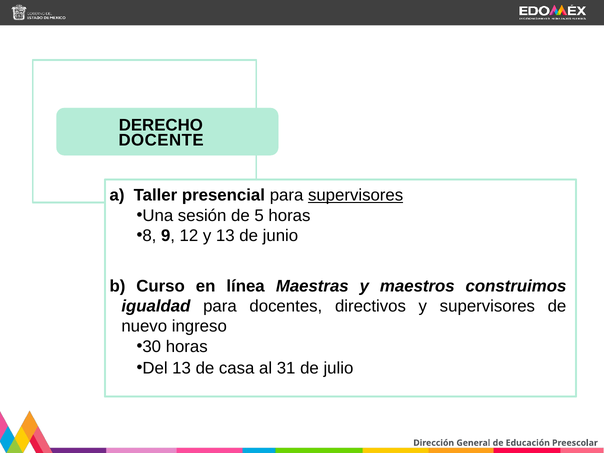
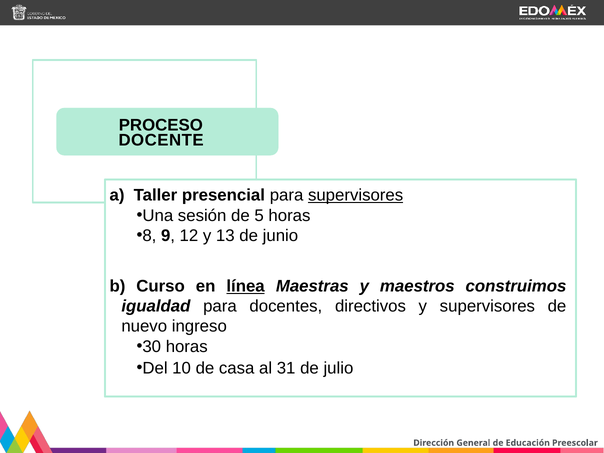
DERECHO: DERECHO -> PROCESO
línea underline: none -> present
Del 13: 13 -> 10
